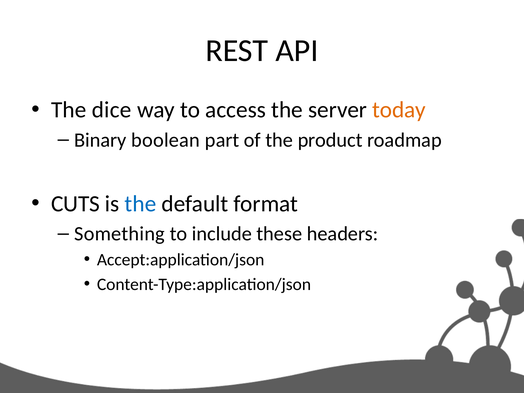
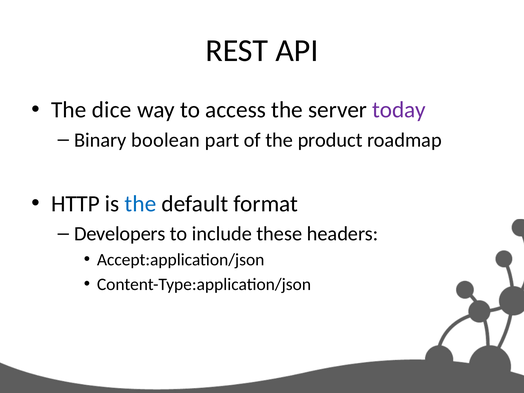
today colour: orange -> purple
CUTS: CUTS -> HTTP
Something: Something -> Developers
